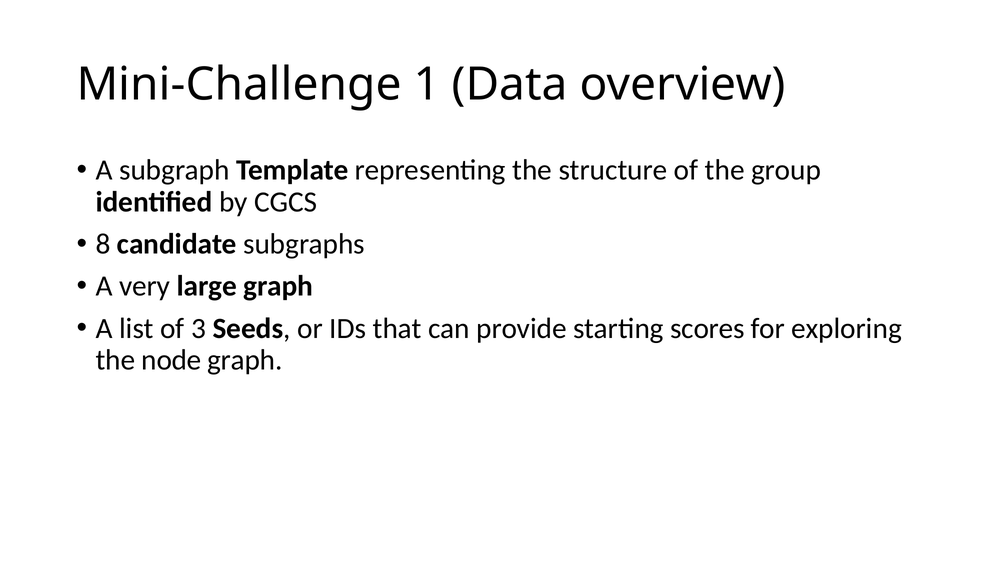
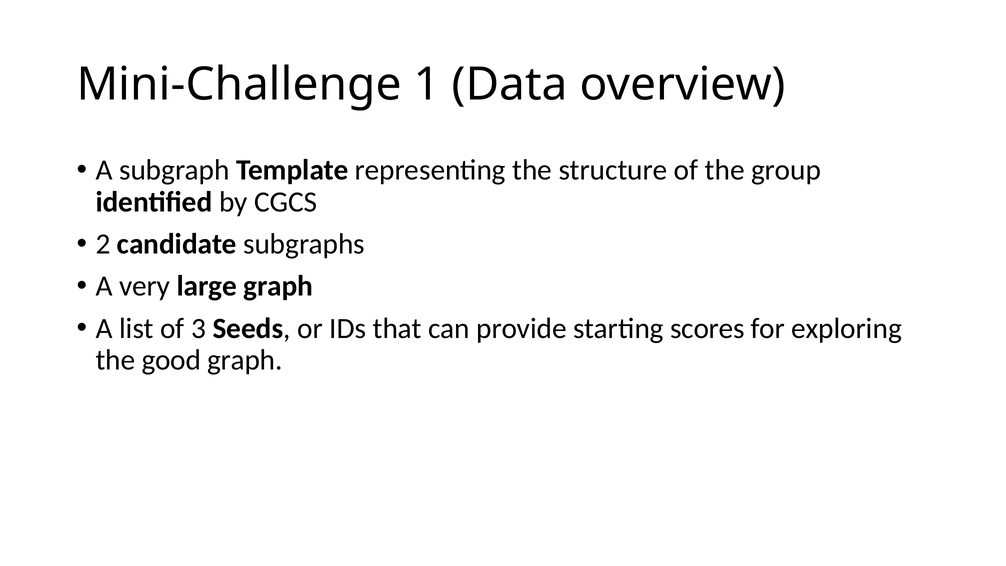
8: 8 -> 2
node: node -> good
